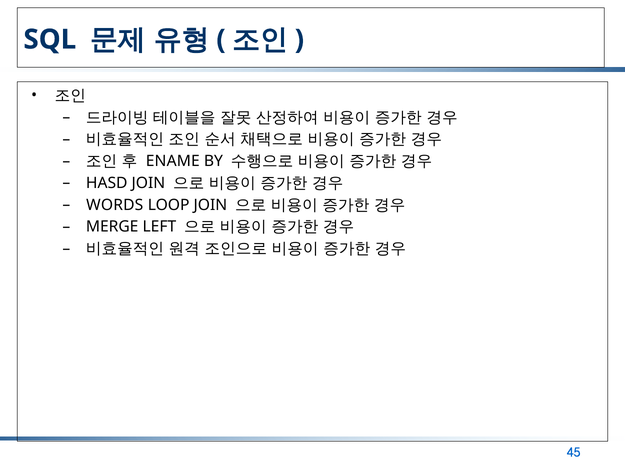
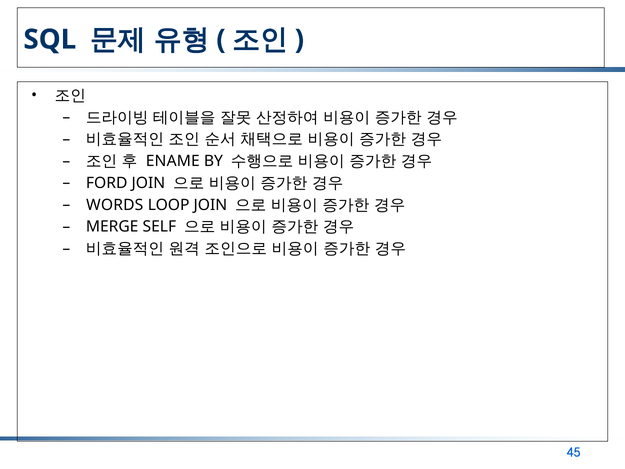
HASD: HASD -> FORD
LEFT: LEFT -> SELF
